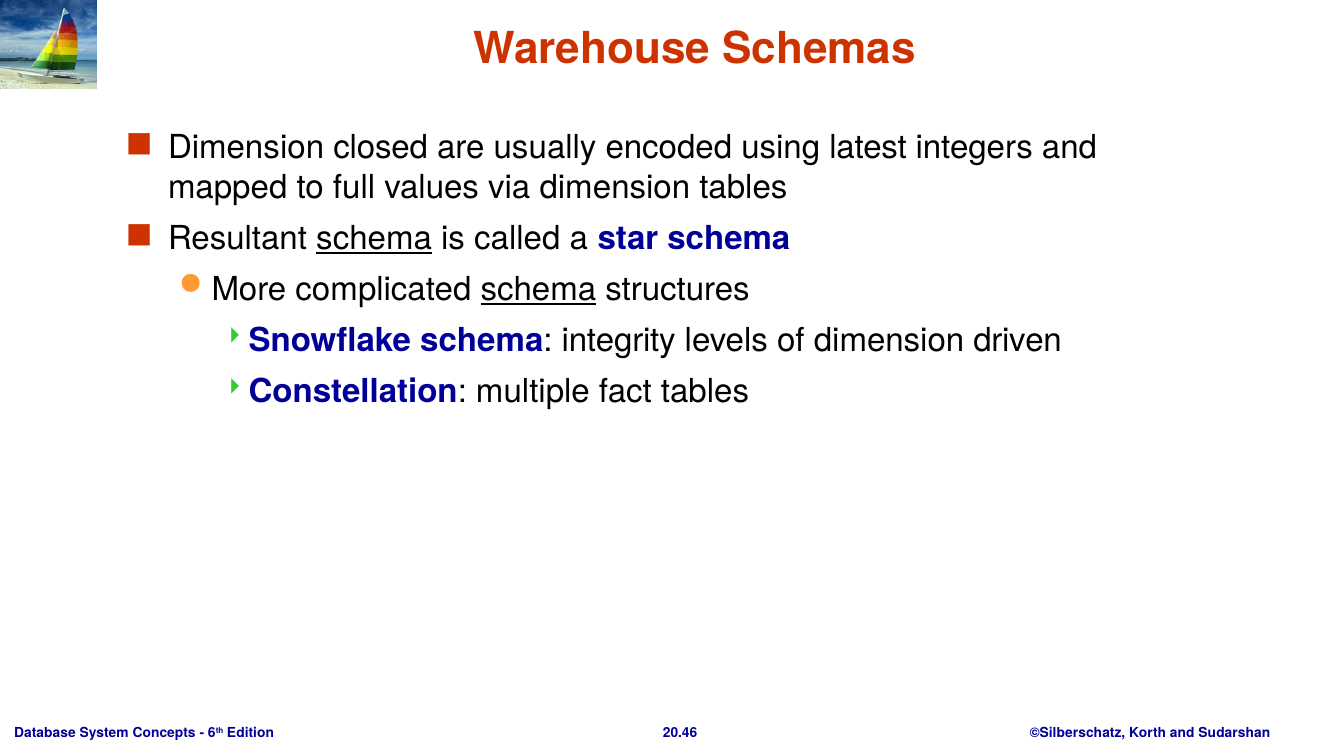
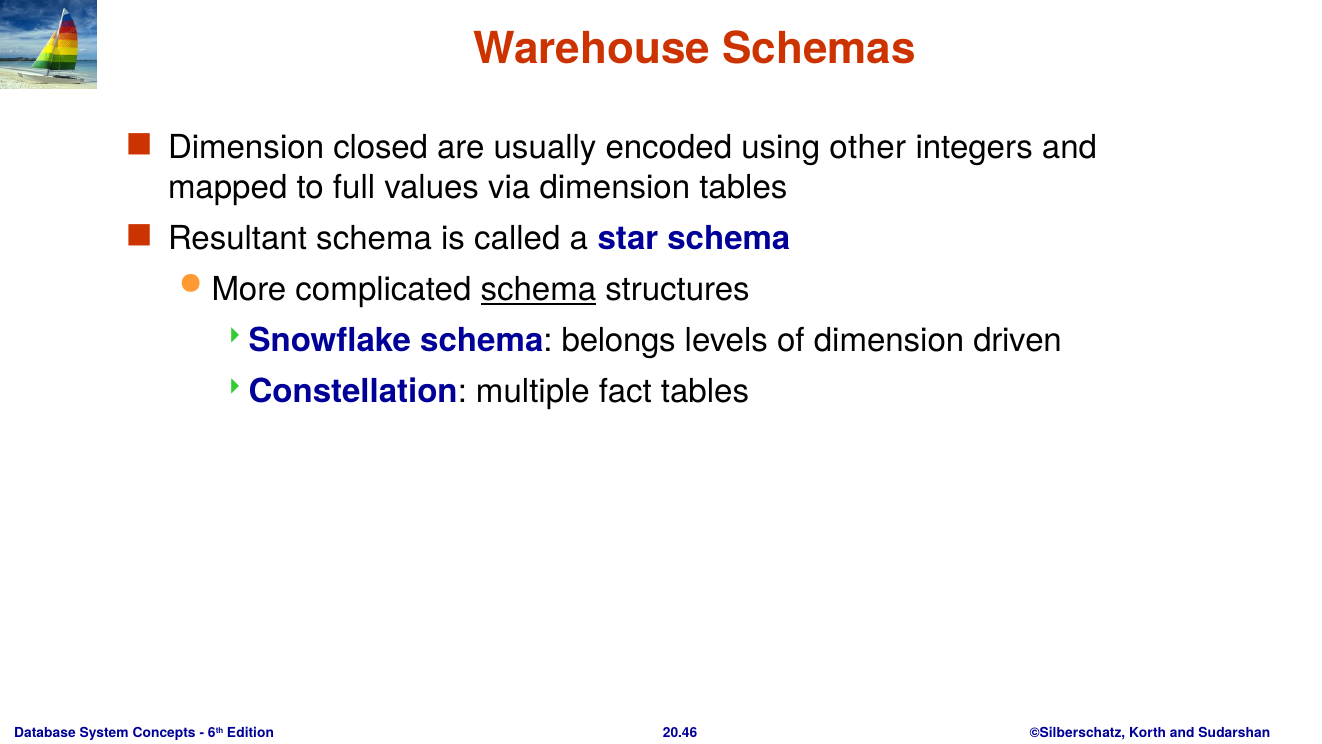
latest: latest -> other
schema at (374, 238) underline: present -> none
integrity: integrity -> belongs
